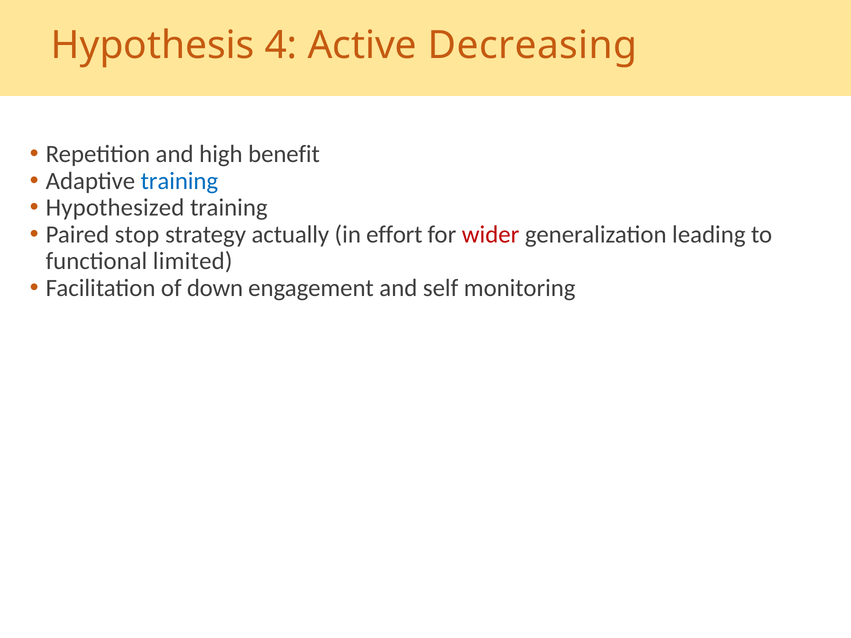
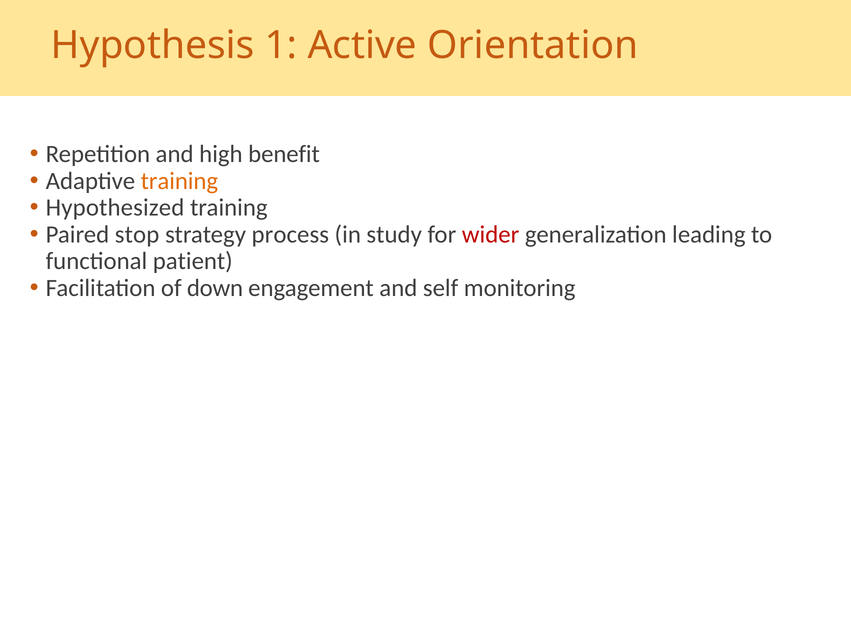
4: 4 -> 1
Decreasing: Decreasing -> Orientation
training at (179, 181) colour: blue -> orange
actually: actually -> process
effort: effort -> study
limited: limited -> patient
